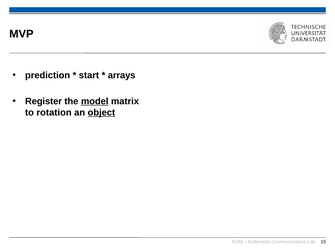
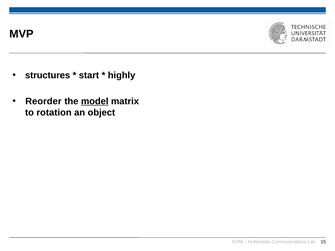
prediction: prediction -> structures
arrays: arrays -> highly
Register: Register -> Reorder
object underline: present -> none
